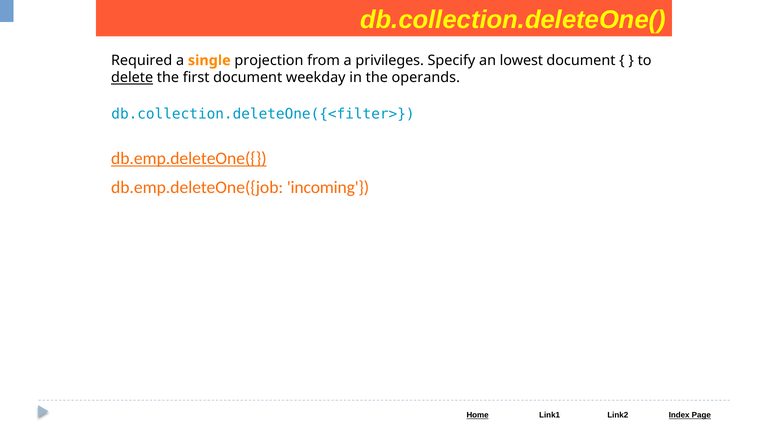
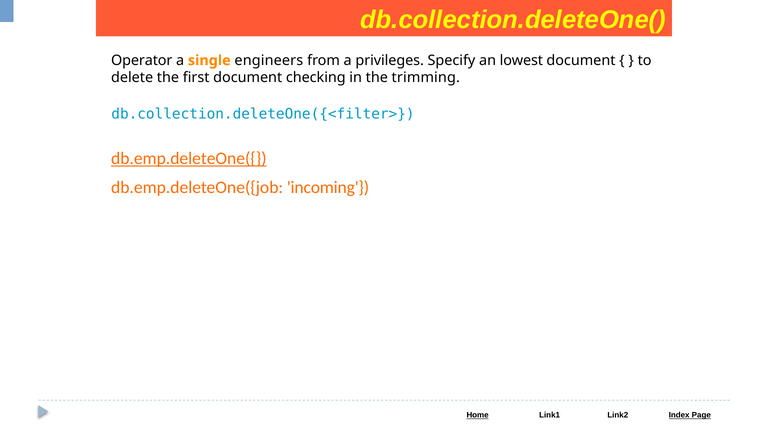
Required: Required -> Operator
projection: projection -> engineers
delete underline: present -> none
weekday: weekday -> checking
operands: operands -> trimming
